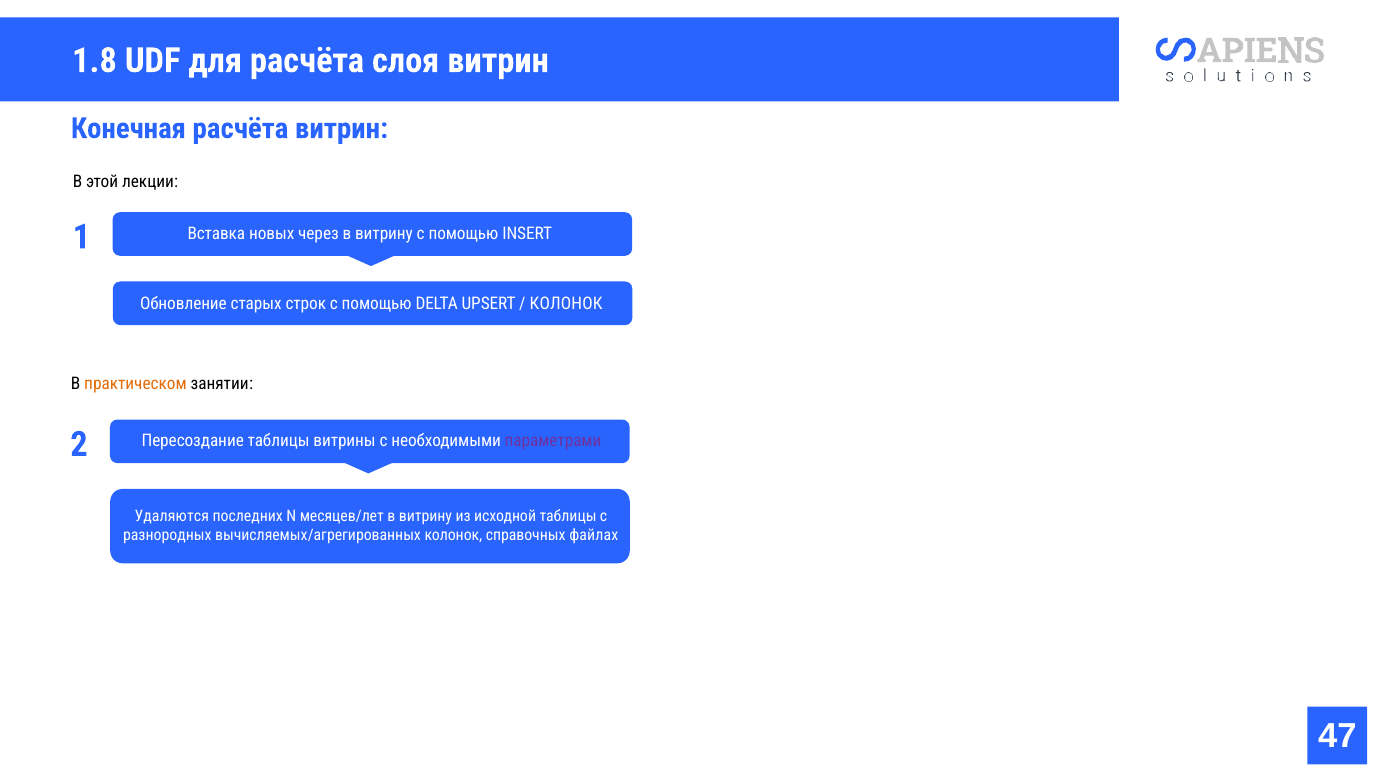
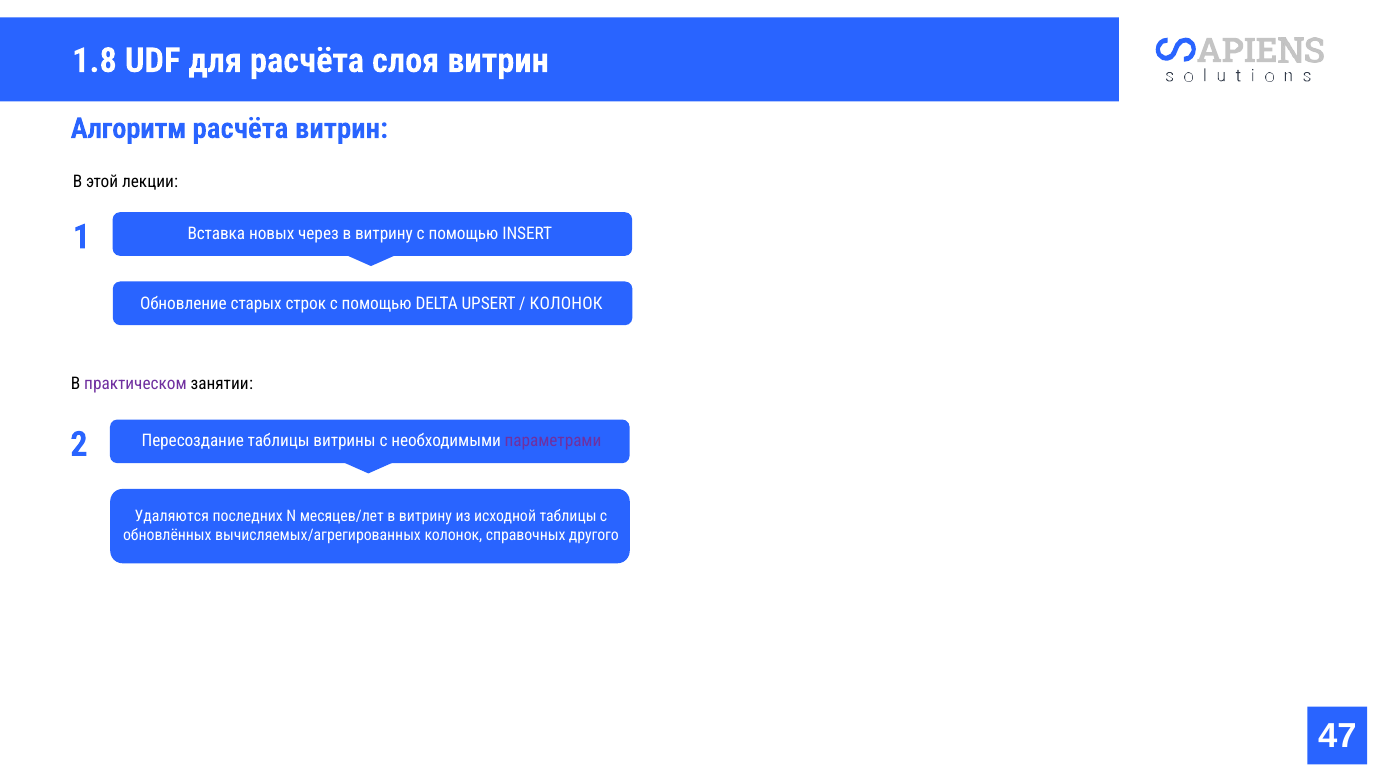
Конечная: Конечная -> Алгоритм
практическом colour: orange -> purple
разнородных: разнородных -> обновлённых
файлах: файлах -> другого
